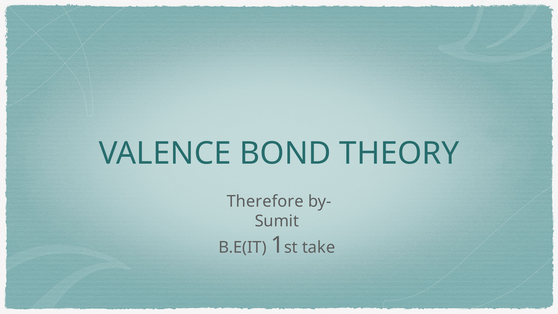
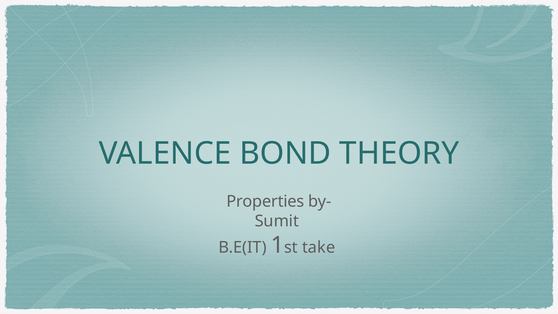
Therefore: Therefore -> Properties
